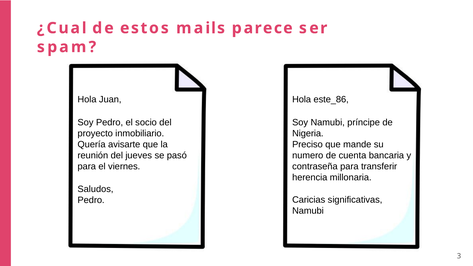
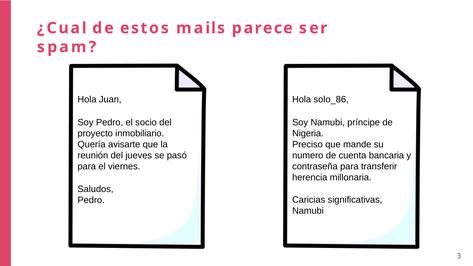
este_86: este_86 -> solo_86
